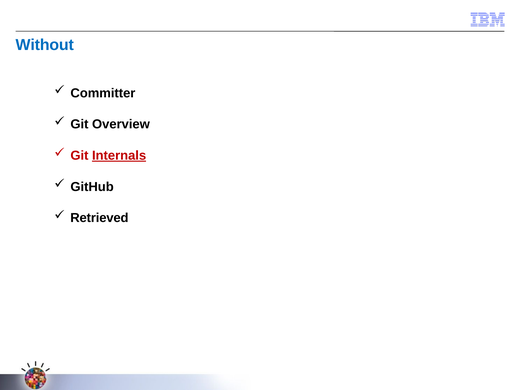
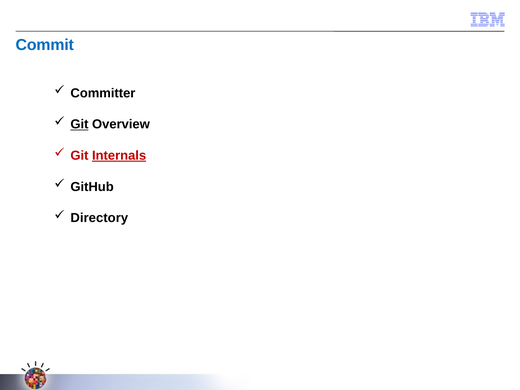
Without: Without -> Commit
Git at (79, 124) underline: none -> present
Retrieved: Retrieved -> Directory
